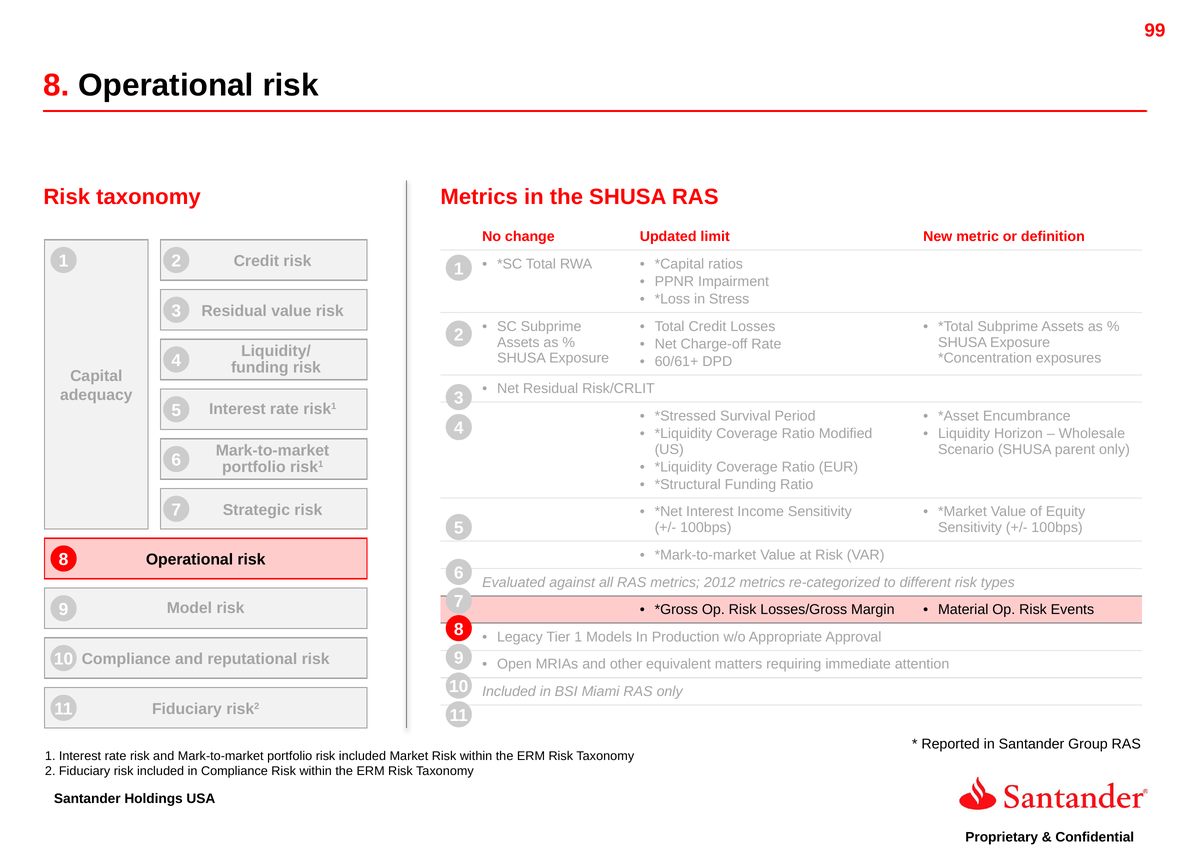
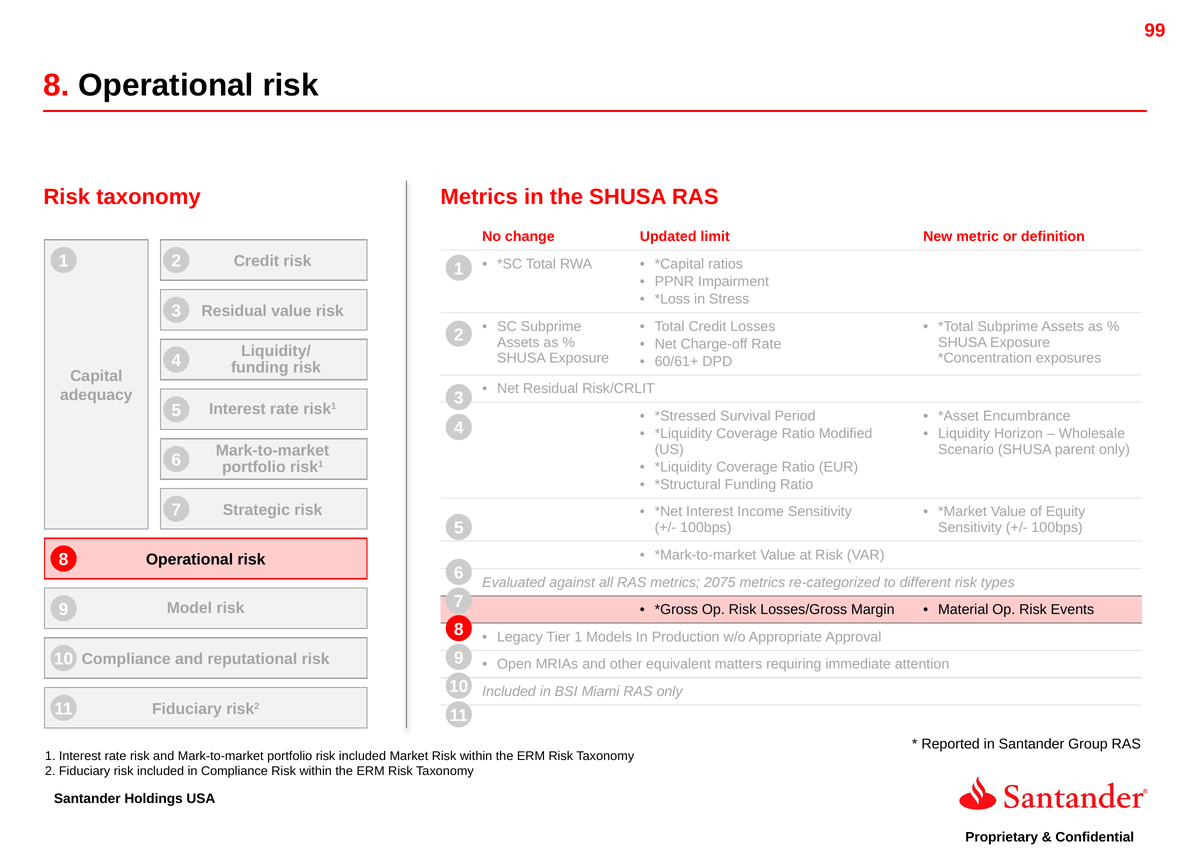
2012: 2012 -> 2075
